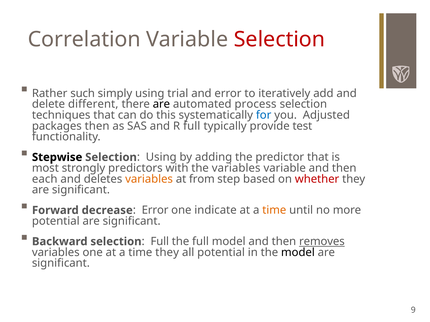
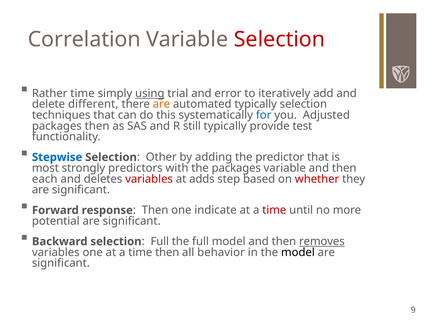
Rather such: such -> time
using at (150, 93) underline: none -> present
are at (161, 104) colour: black -> orange
automated process: process -> typically
R full: full -> still
Stepwise colour: black -> blue
Using at (161, 157): Using -> Other
the variables: variables -> packages
variables at (149, 179) colour: orange -> red
from: from -> adds
decrease: decrease -> response
Error at (155, 211): Error -> Then
time at (274, 211) colour: orange -> red
time they: they -> then
all potential: potential -> behavior
